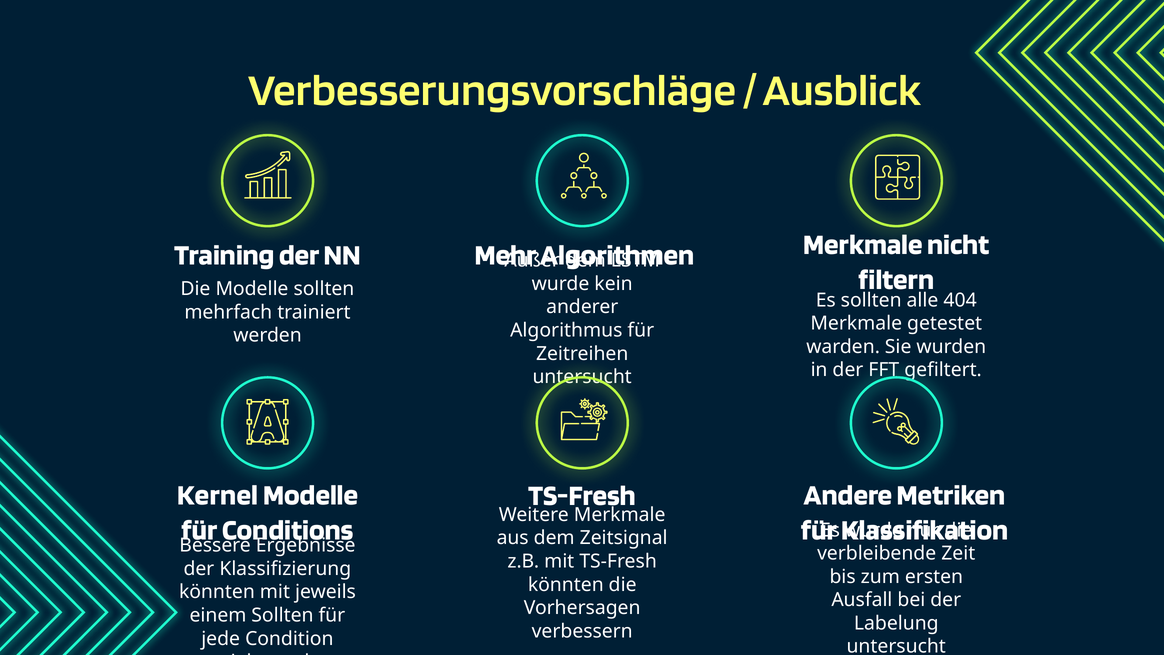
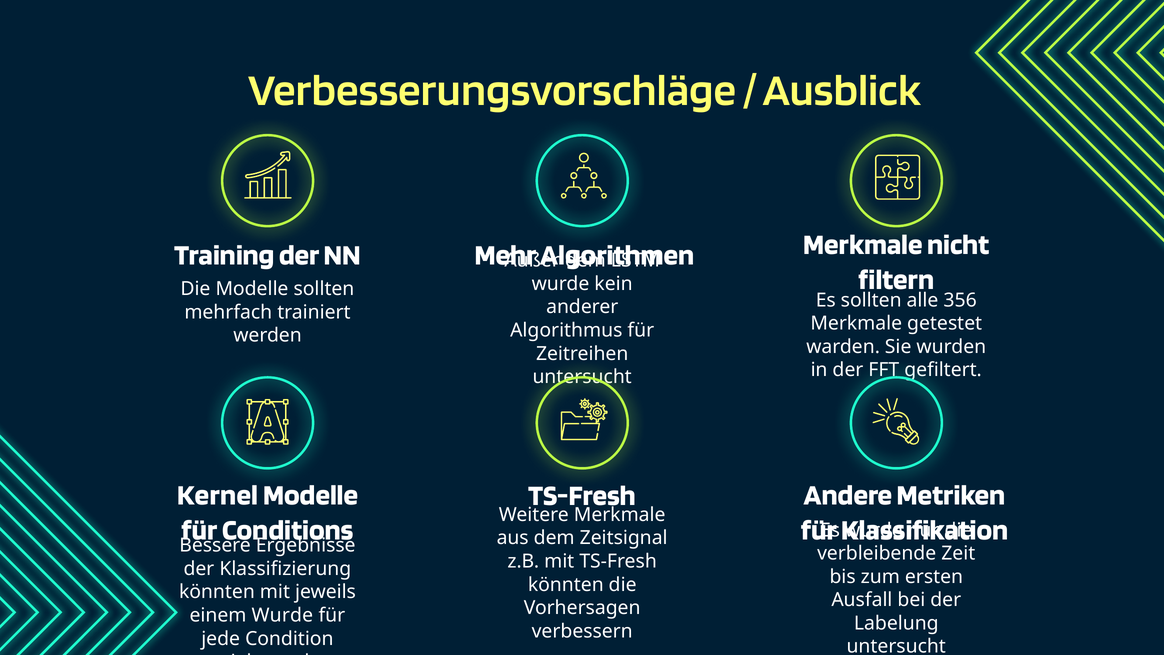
404: 404 -> 356
einem Sollten: Sollten -> Wurde
